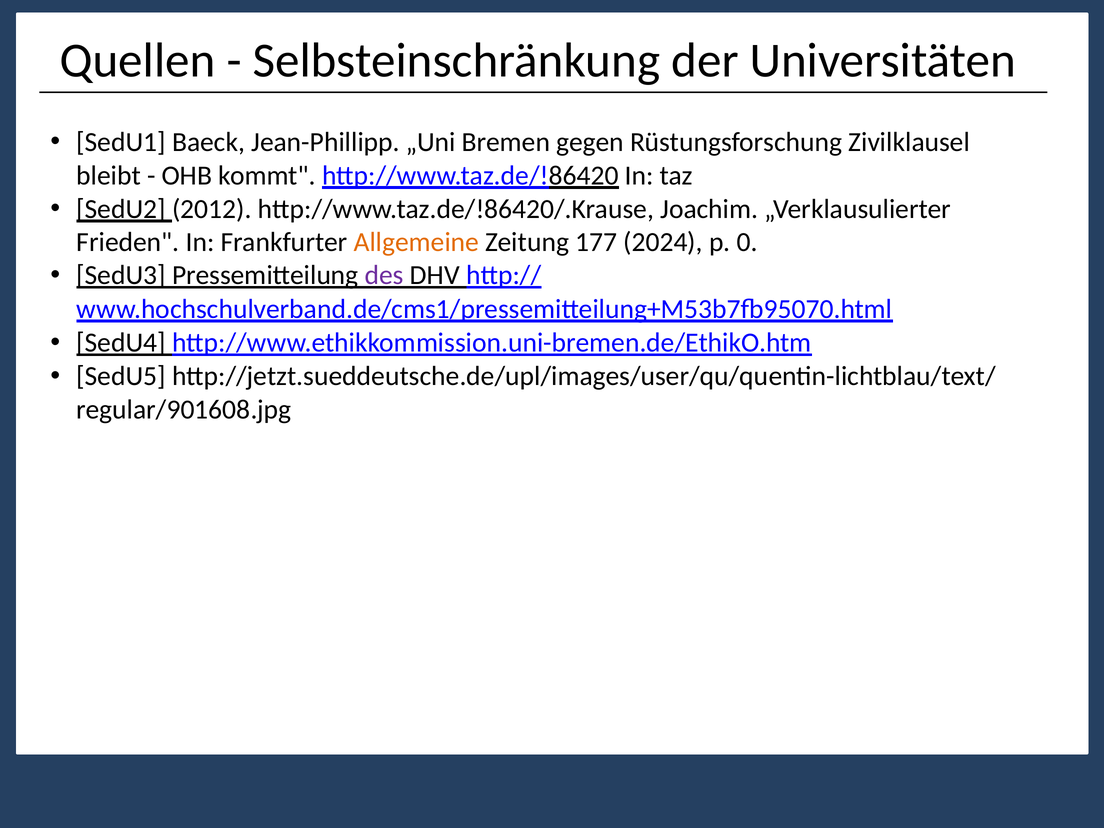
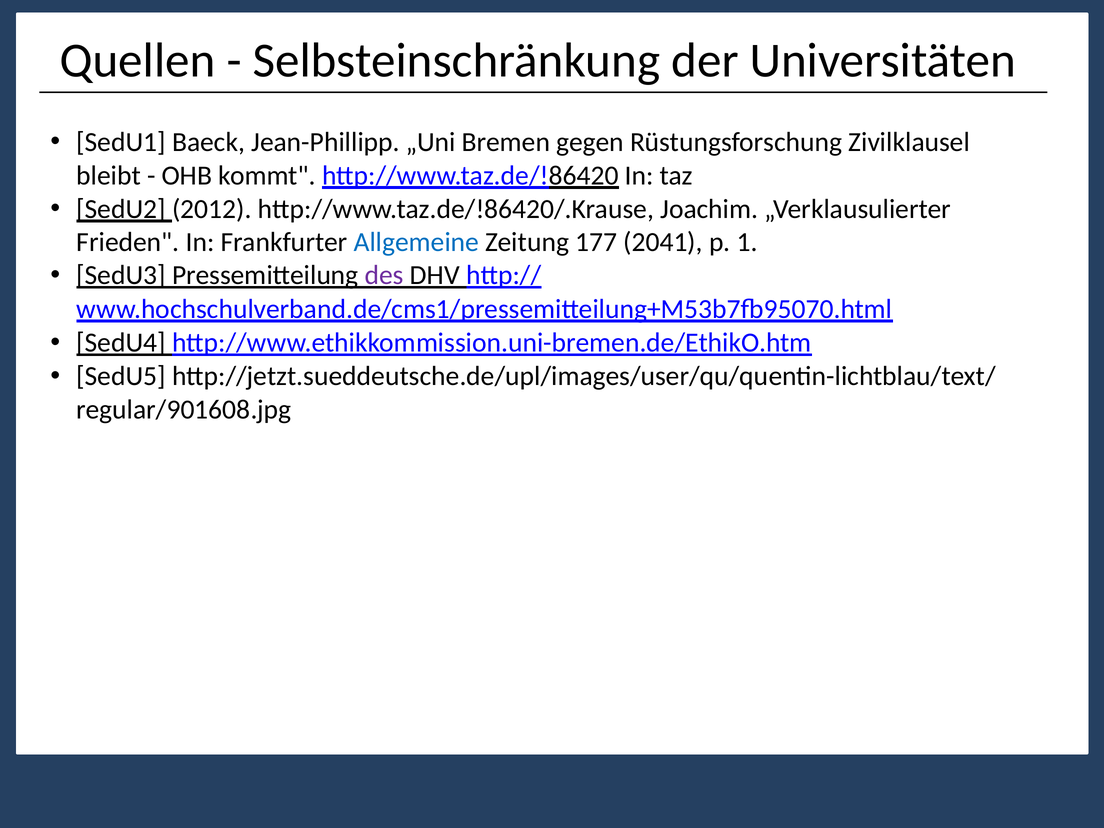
Allgemeine colour: orange -> blue
2024: 2024 -> 2041
0: 0 -> 1
